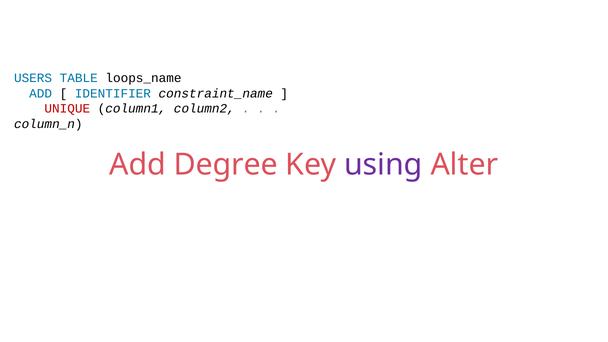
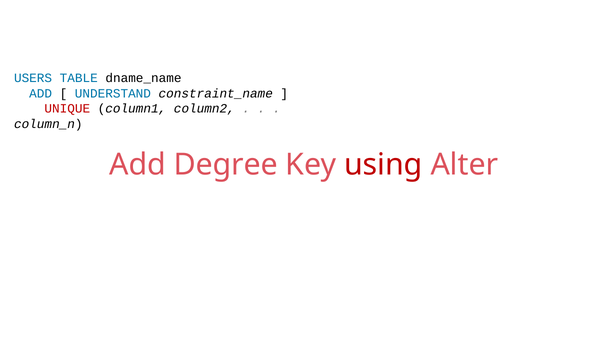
loops_name: loops_name -> dname_name
IDENTIFIER: IDENTIFIER -> UNDERSTAND
using colour: purple -> red
